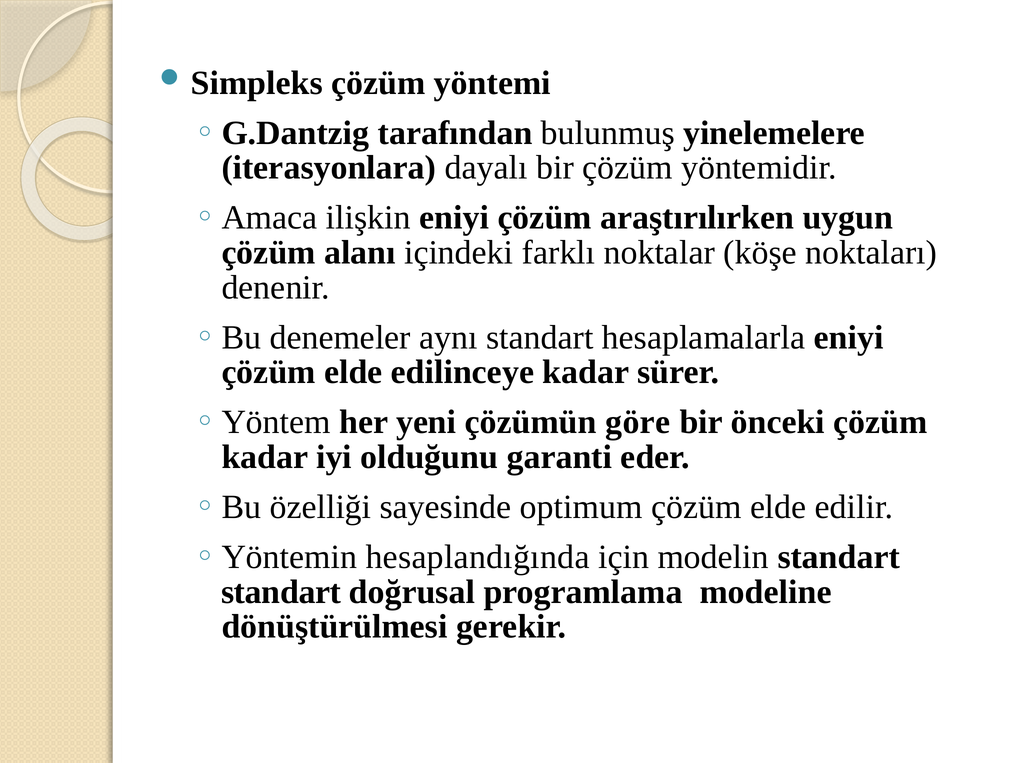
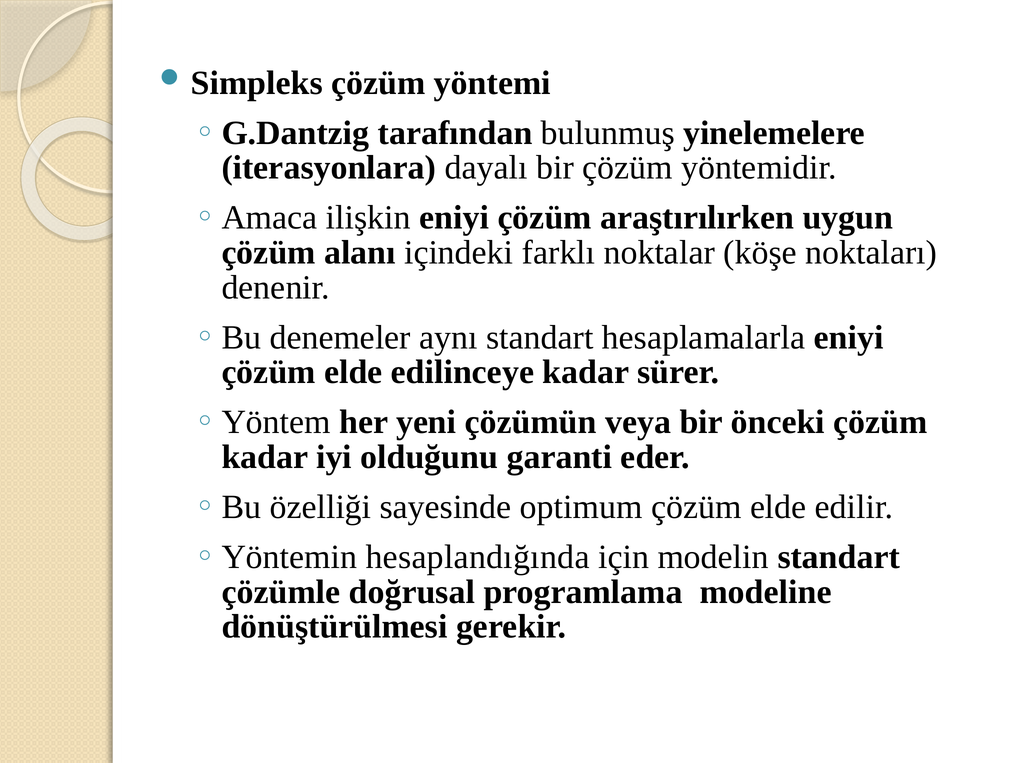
göre: göre -> veya
standart at (281, 592): standart -> çözümle
